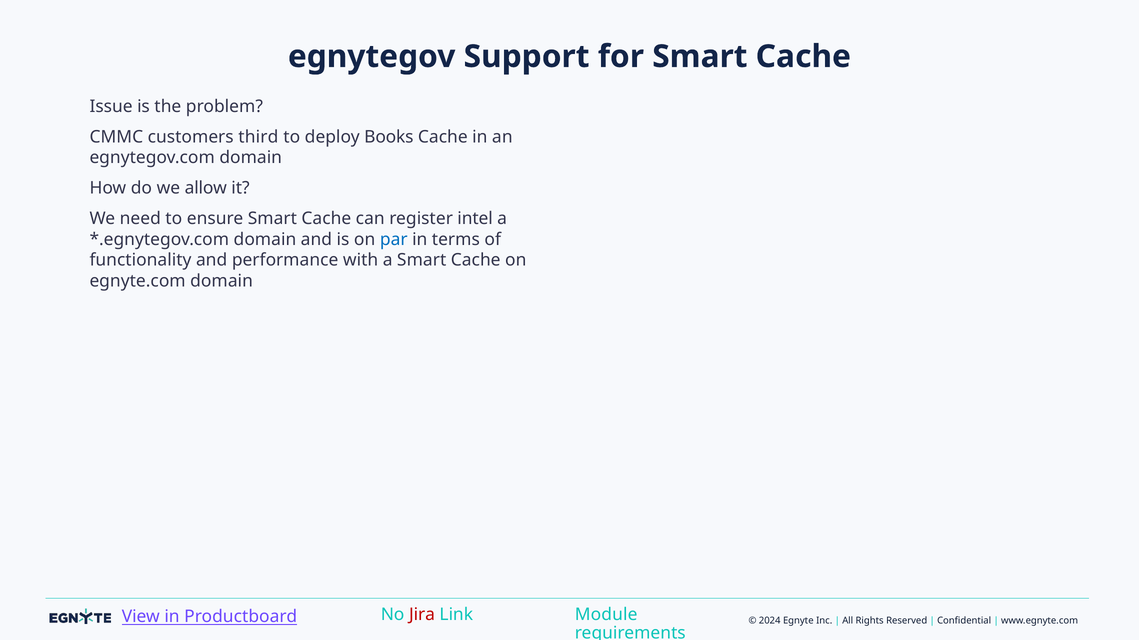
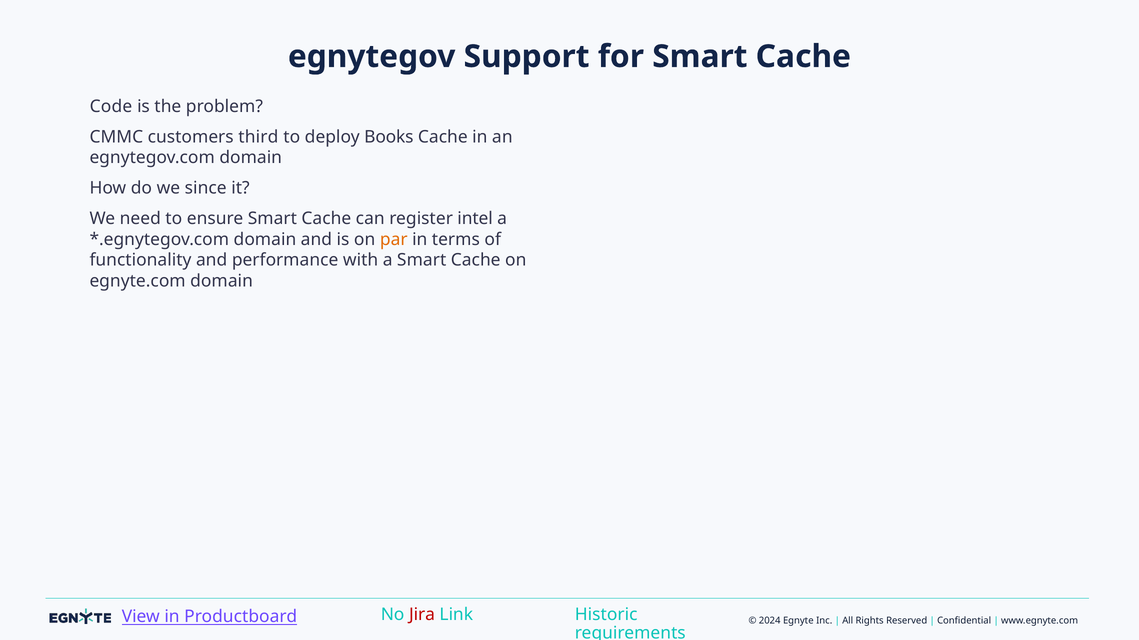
Issue: Issue -> Code
allow: allow -> since
par colour: blue -> orange
Module: Module -> Historic
